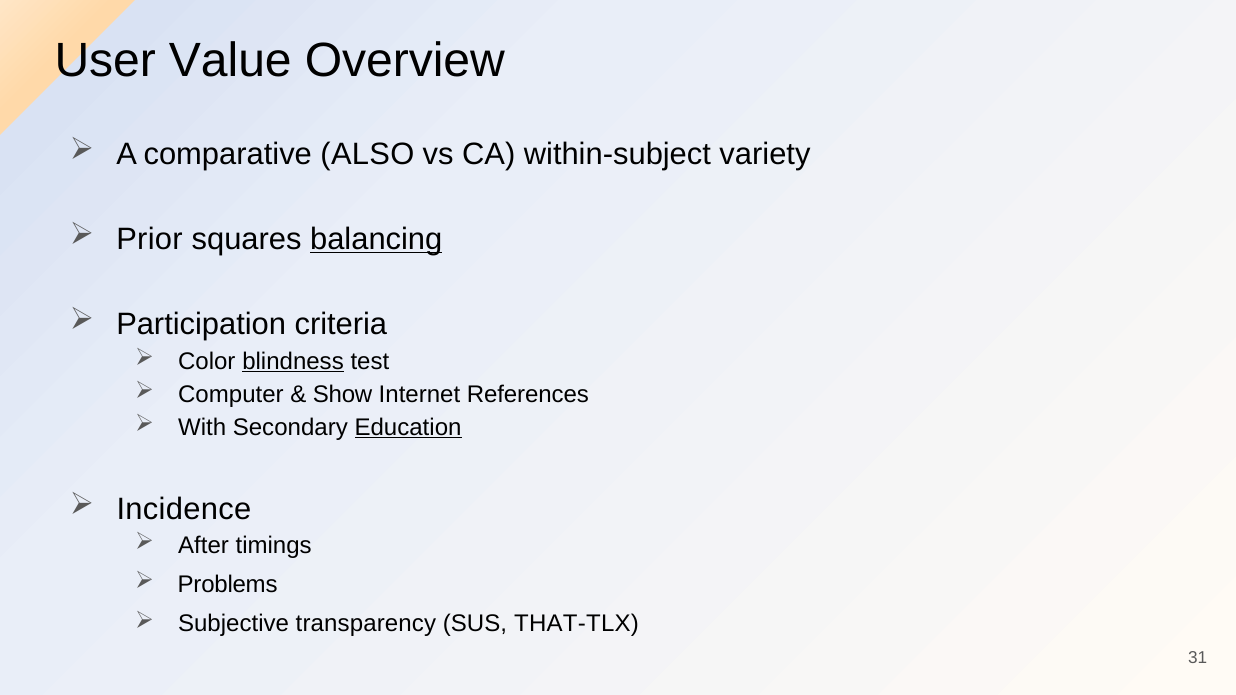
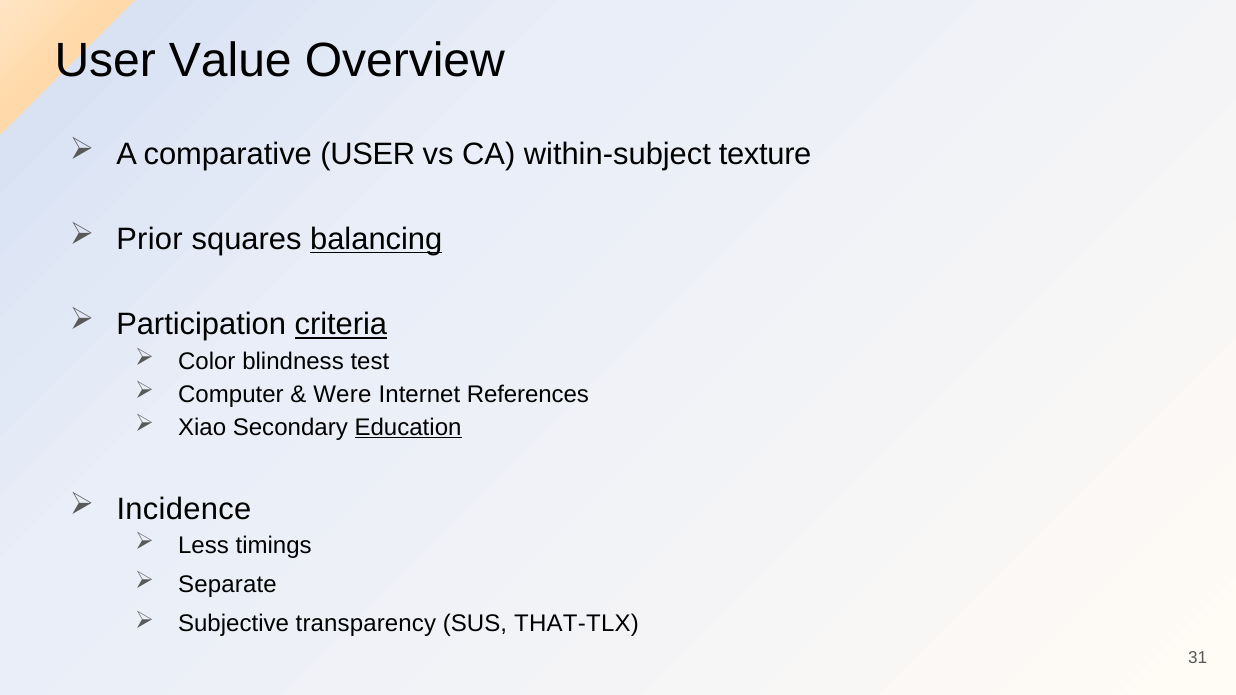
comparative ALSO: ALSO -> USER
variety: variety -> texture
criteria underline: none -> present
blindness underline: present -> none
Show: Show -> Were
With: With -> Xiao
After: After -> Less
Problems: Problems -> Separate
